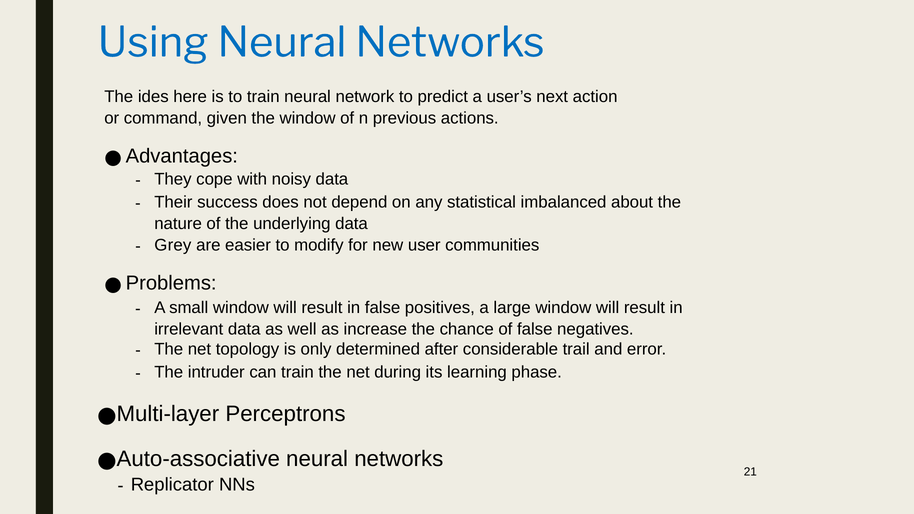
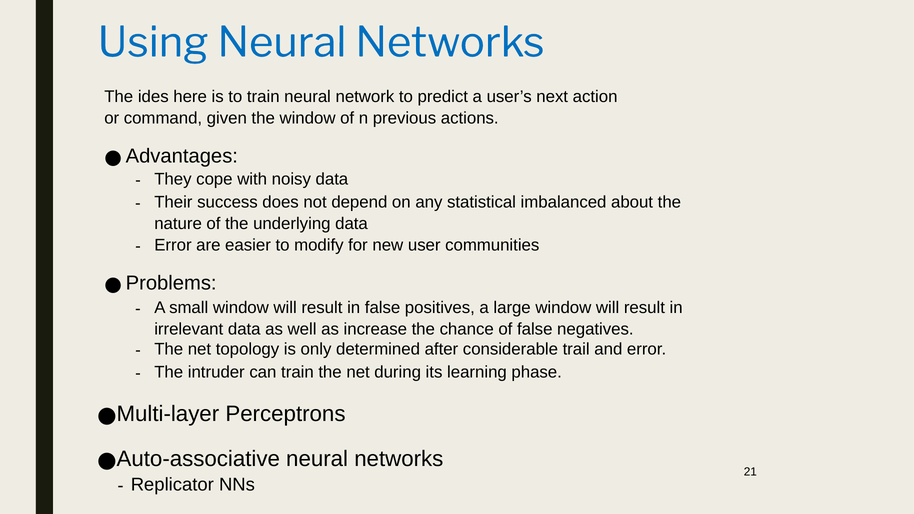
Grey at (173, 245): Grey -> Error
